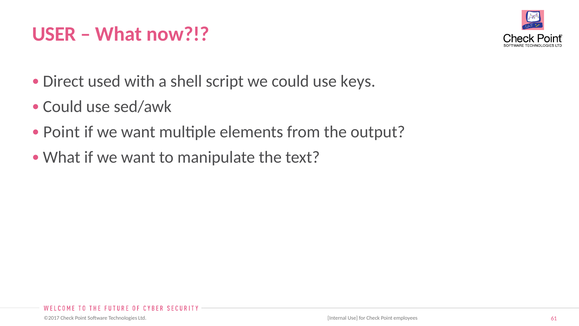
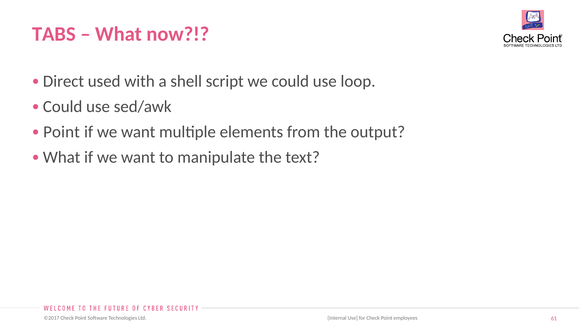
USER: USER -> TABS
keys: keys -> loop
